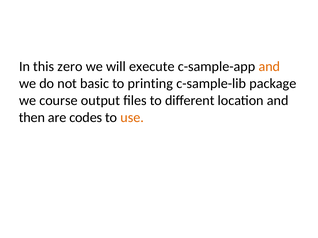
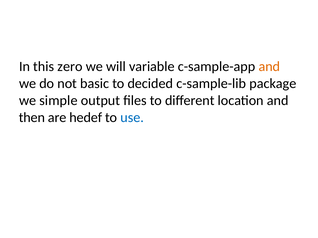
execute: execute -> variable
printing: printing -> decided
course: course -> simple
codes: codes -> hedef
use colour: orange -> blue
